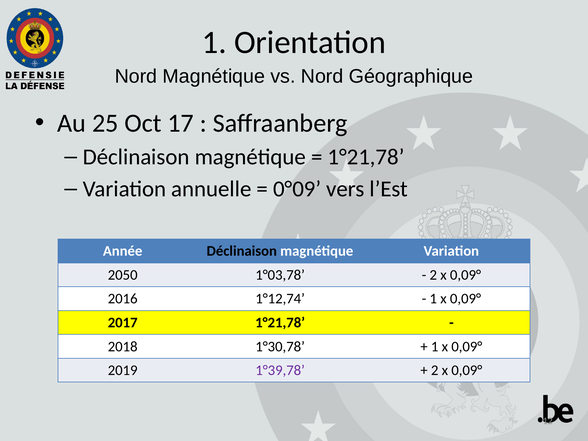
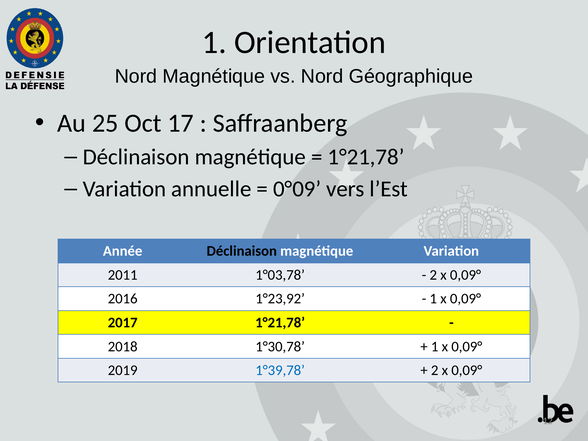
2050: 2050 -> 2011
1°12,74: 1°12,74 -> 1°23,92
1°39,78 colour: purple -> blue
